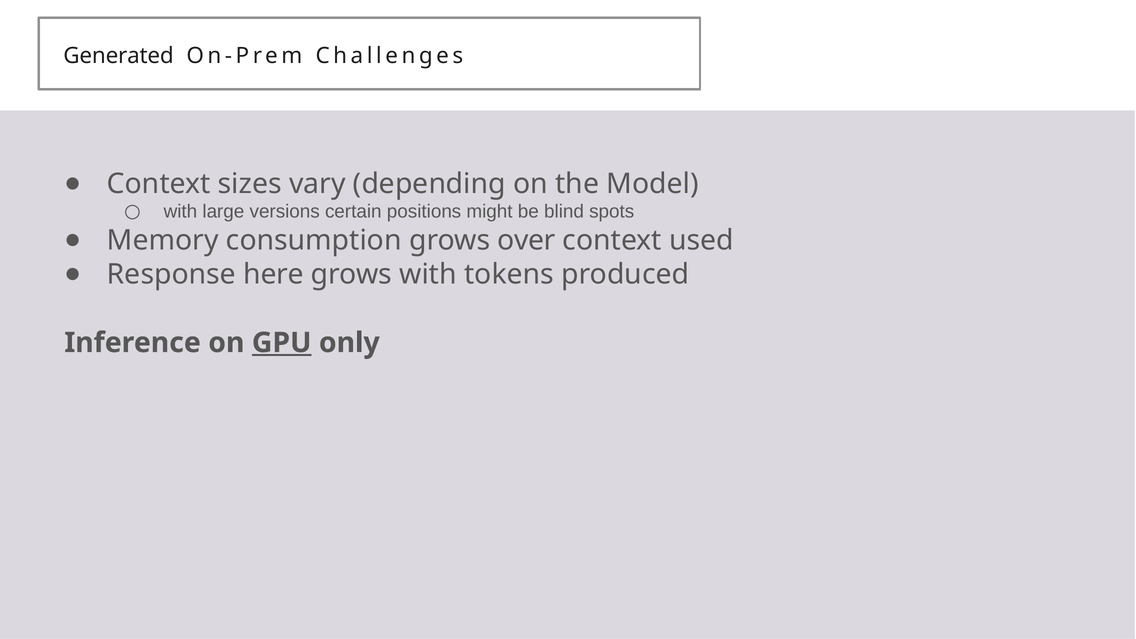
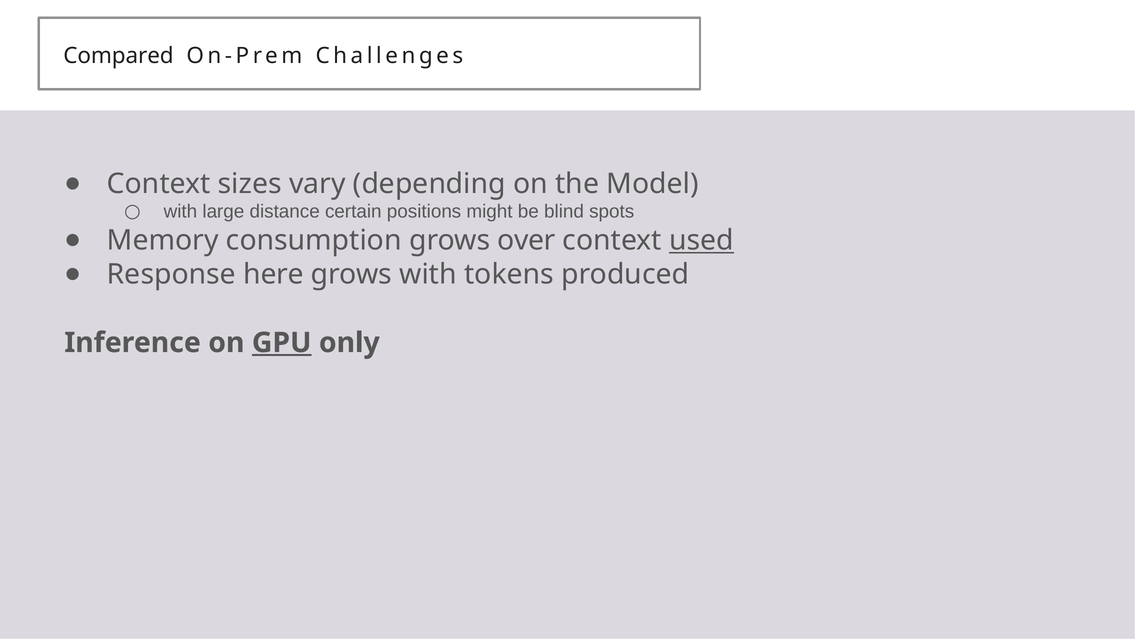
Generated: Generated -> Compared
versions: versions -> distance
used underline: none -> present
